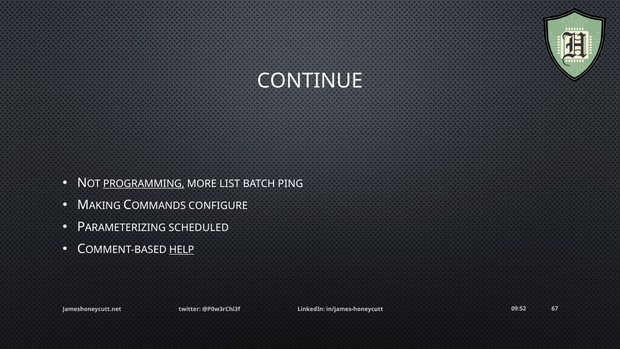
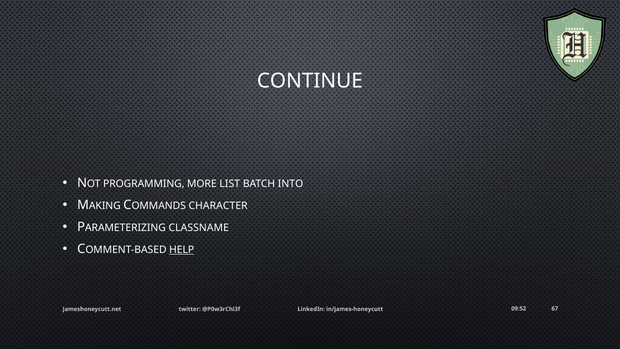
PROGRAMMING underline: present -> none
PING: PING -> INTO
CONFIGURE: CONFIGURE -> CHARACTER
SCHEDULED: SCHEDULED -> CLASSNAME
